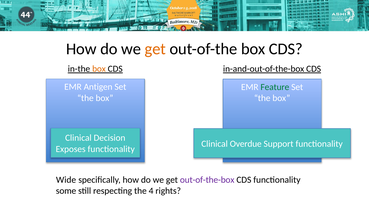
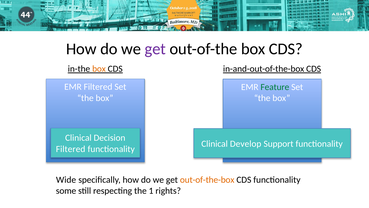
get at (155, 49) colour: orange -> purple
EMR Antigen: Antigen -> Filtered
Overdue: Overdue -> Develop
Exposes at (71, 149): Exposes -> Filtered
out-of-the-box colour: purple -> orange
4: 4 -> 1
